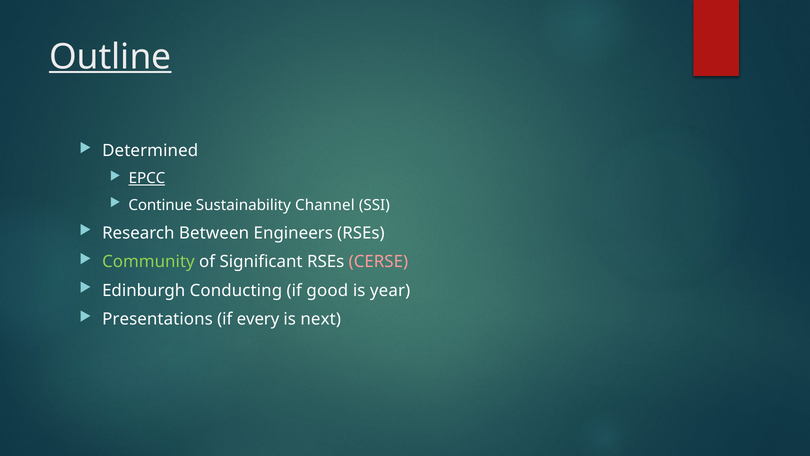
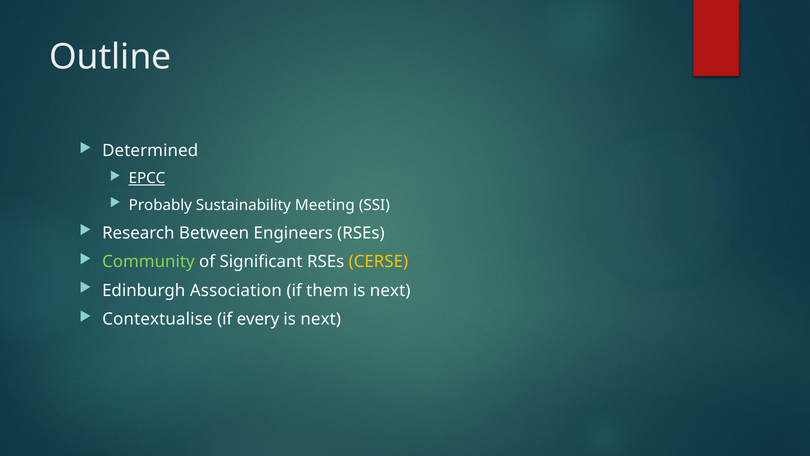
Outline underline: present -> none
Continue: Continue -> Probably
Channel: Channel -> Meeting
CERSE colour: pink -> yellow
Conducting: Conducting -> Association
good: good -> them
year at (390, 290): year -> next
Presentations: Presentations -> Contextualise
